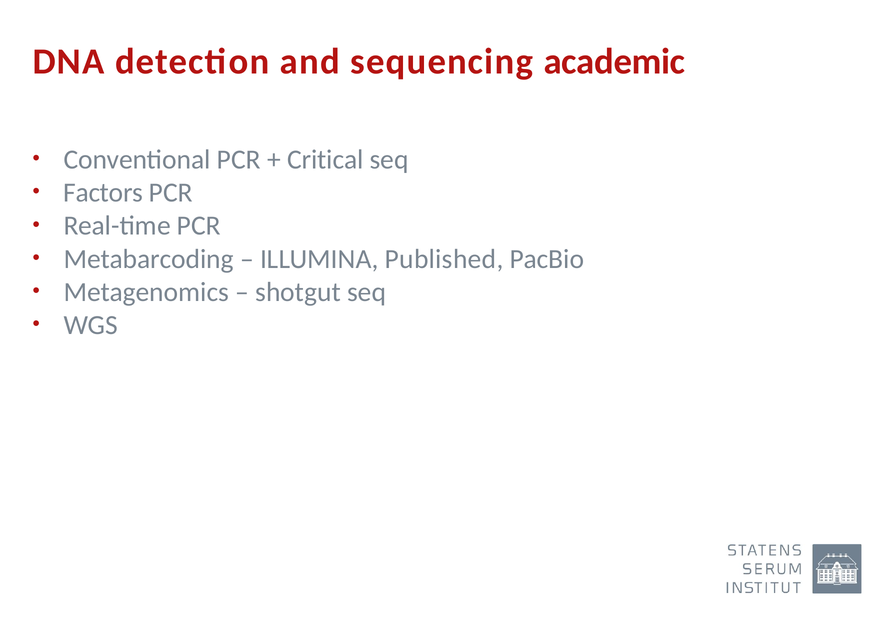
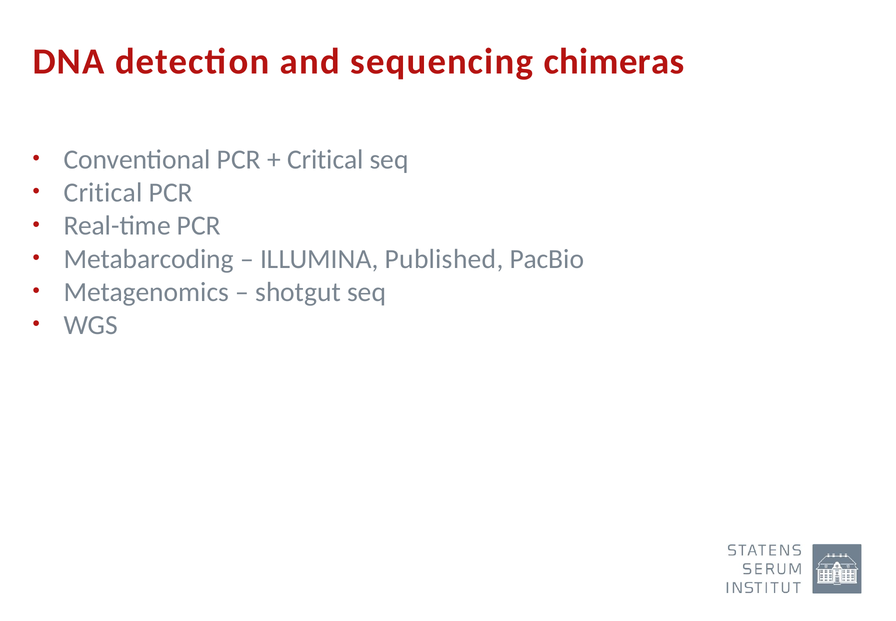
academic: academic -> chimeras
Factors at (103, 192): Factors -> Critical
